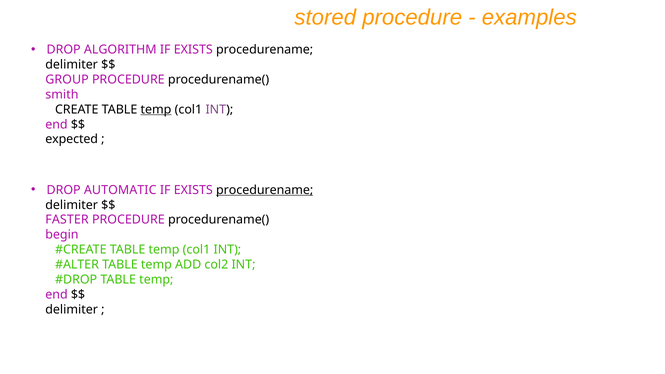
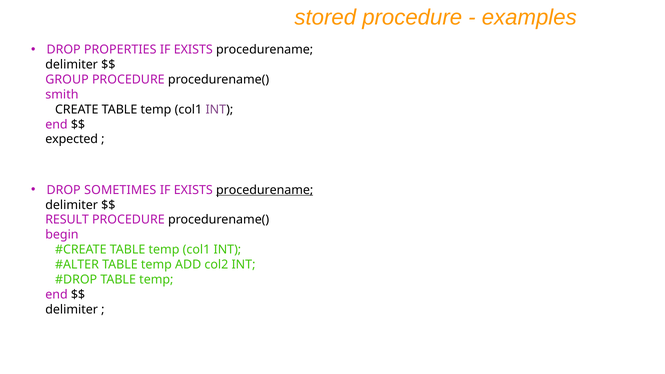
ALGORITHM: ALGORITHM -> PROPERTIES
temp at (156, 109) underline: present -> none
AUTOMATIC: AUTOMATIC -> SOMETIMES
FASTER: FASTER -> RESULT
